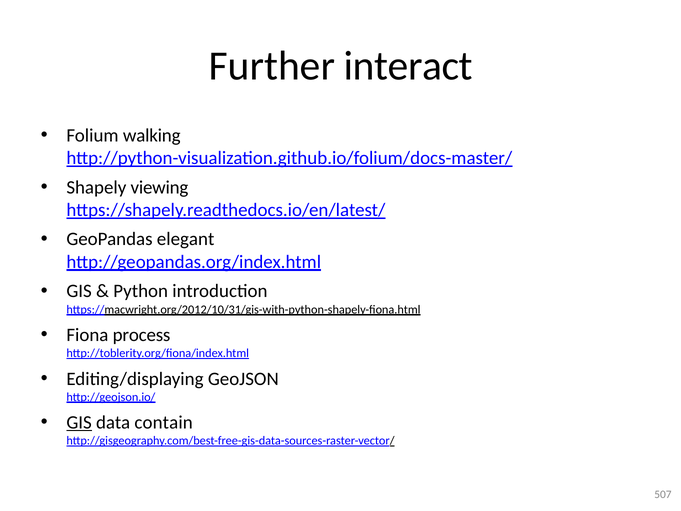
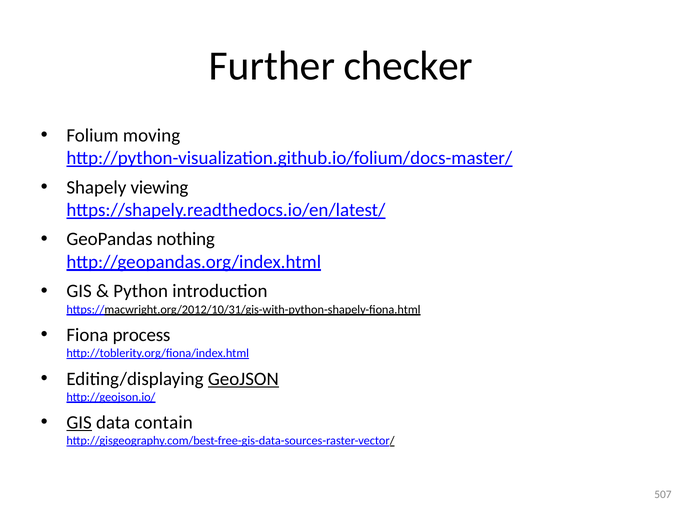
interact: interact -> checker
walking: walking -> moving
elegant: elegant -> nothing
GeoJSON underline: none -> present
